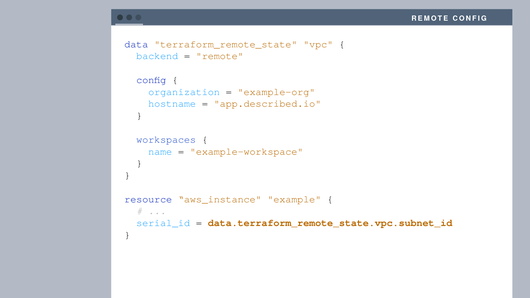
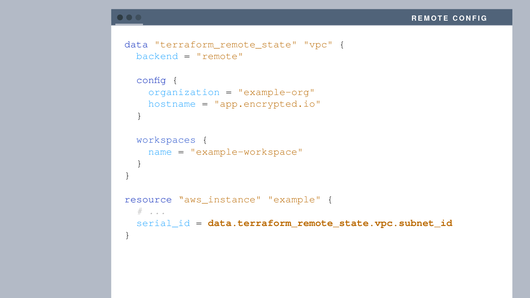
app.described.io: app.described.io -> app.encrypted.io
